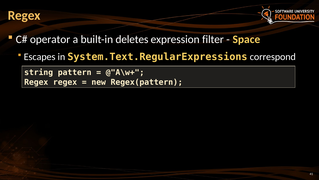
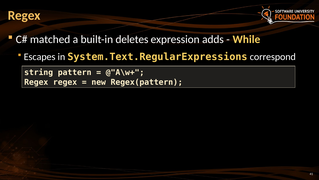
operator: operator -> matched
filter: filter -> adds
Space: Space -> While
